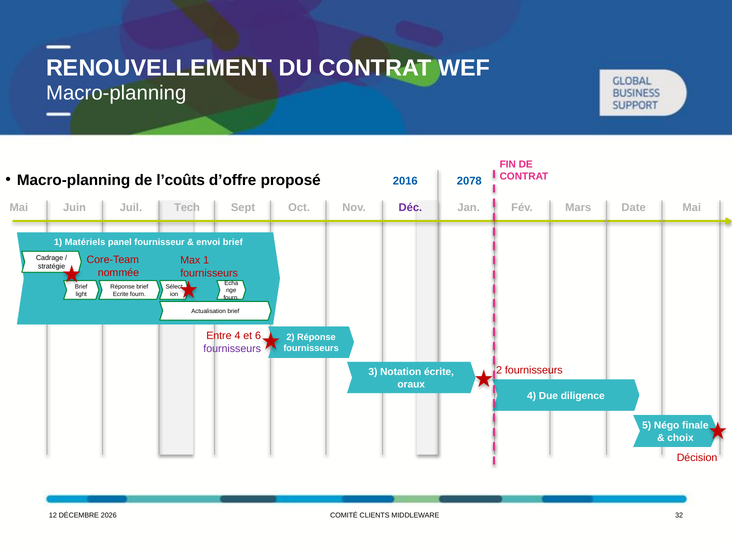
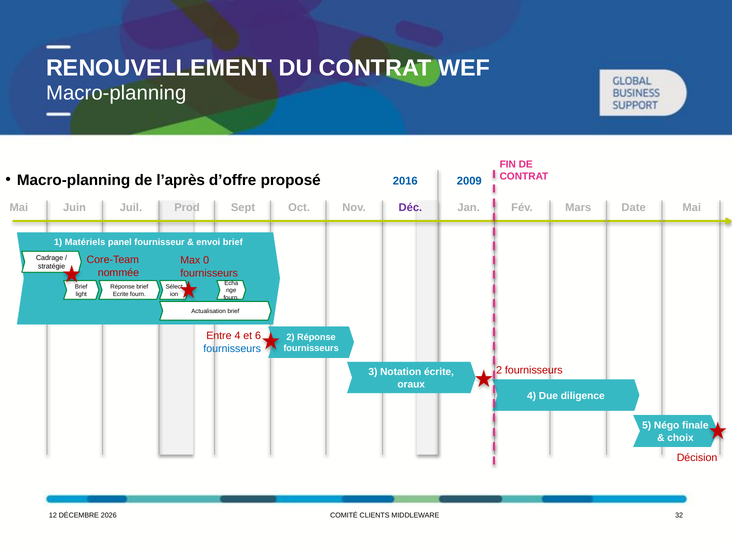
l’coûts: l’coûts -> l’après
2078: 2078 -> 2009
Tech: Tech -> Prod
Max 1: 1 -> 0
fournisseurs at (232, 349) colour: purple -> blue
